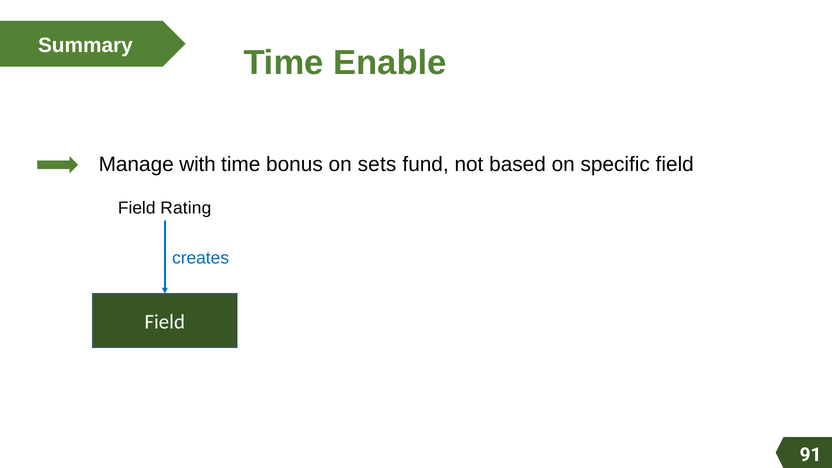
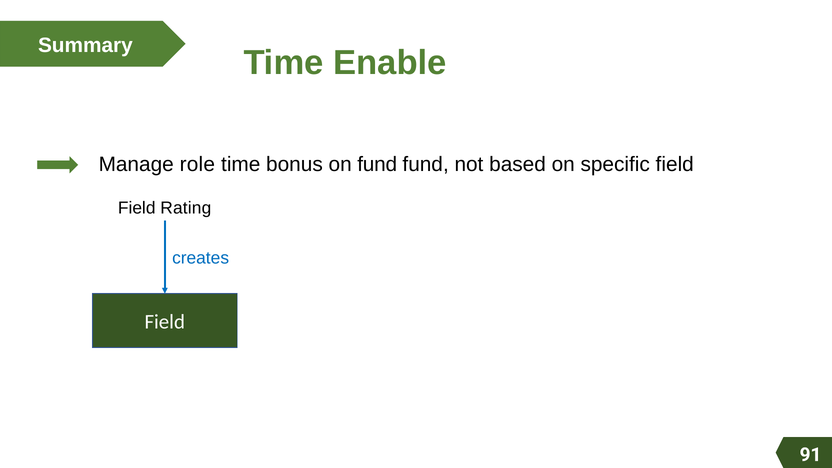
with: with -> role
on sets: sets -> fund
